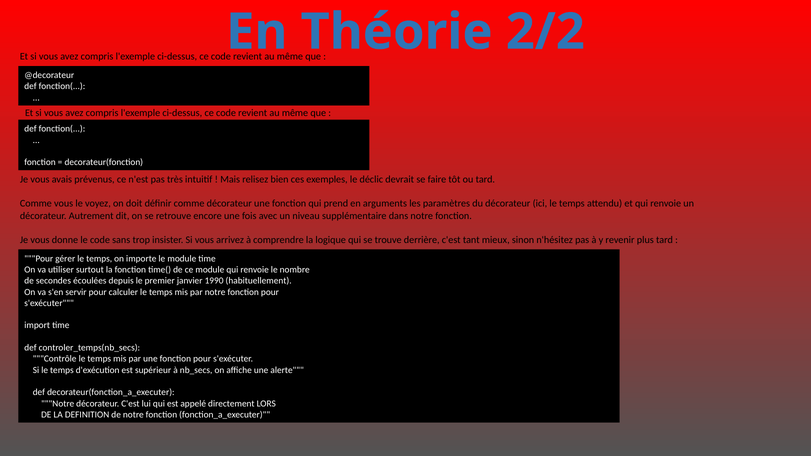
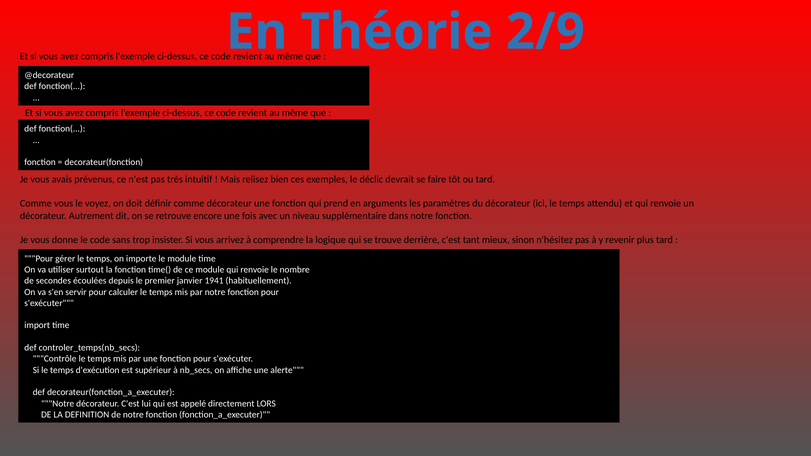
2/2: 2/2 -> 2/9
1990: 1990 -> 1941
